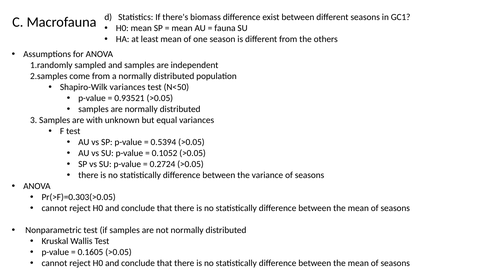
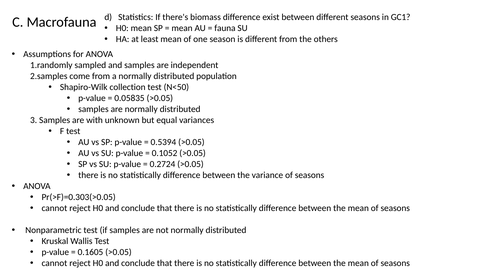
Shapiro-Wilk variances: variances -> collection
0.93521: 0.93521 -> 0.05835
